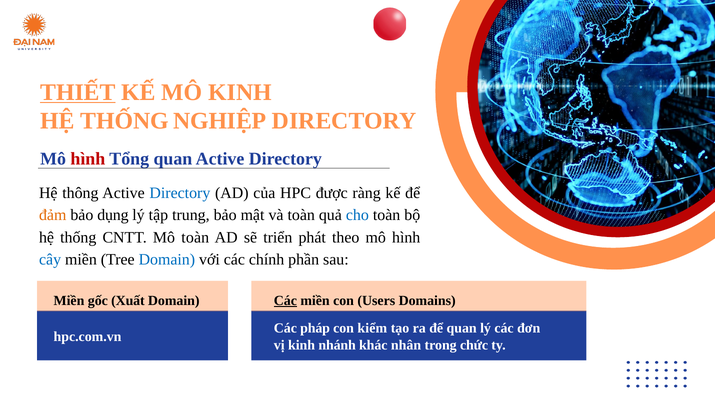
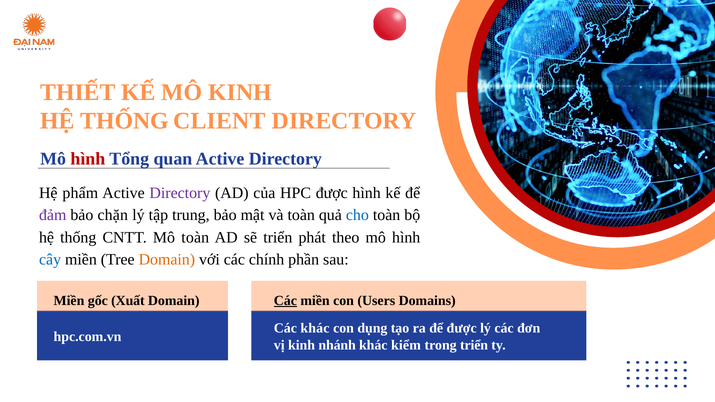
THIẾT underline: present -> none
NGHIỆP: NGHIỆP -> CLIENT
thông: thông -> phẩm
Directory at (180, 193) colour: blue -> purple
được ràng: ràng -> hình
đảm colour: orange -> purple
dụng: dụng -> chặn
Domain at (167, 260) colour: blue -> orange
Các pháp: pháp -> khác
kiểm: kiểm -> dụng
để quan: quan -> được
nhân: nhân -> kiểm
trong chức: chức -> triển
